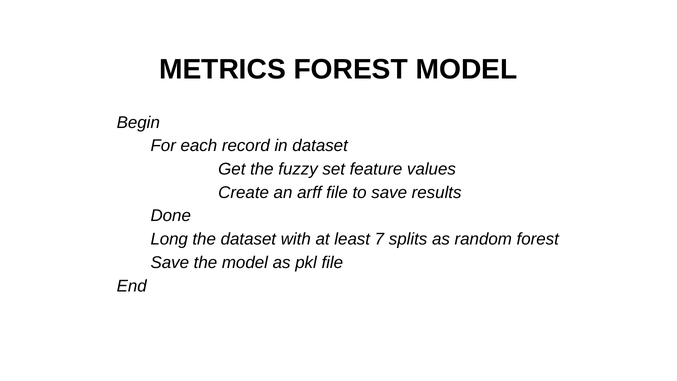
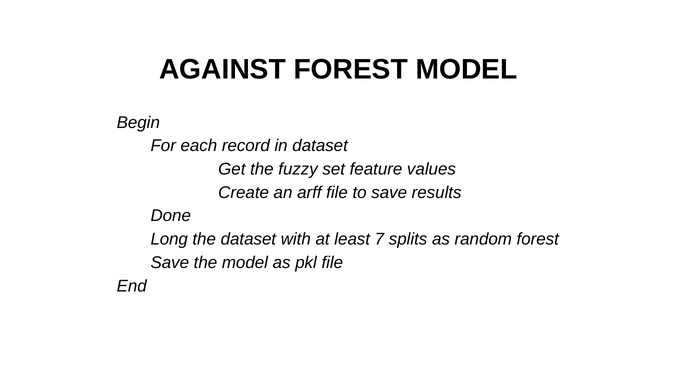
METRICS: METRICS -> AGAINST
